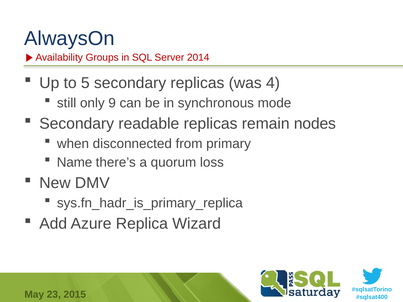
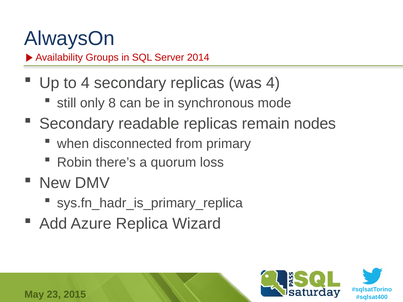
to 5: 5 -> 4
9: 9 -> 8
Name: Name -> Robin
